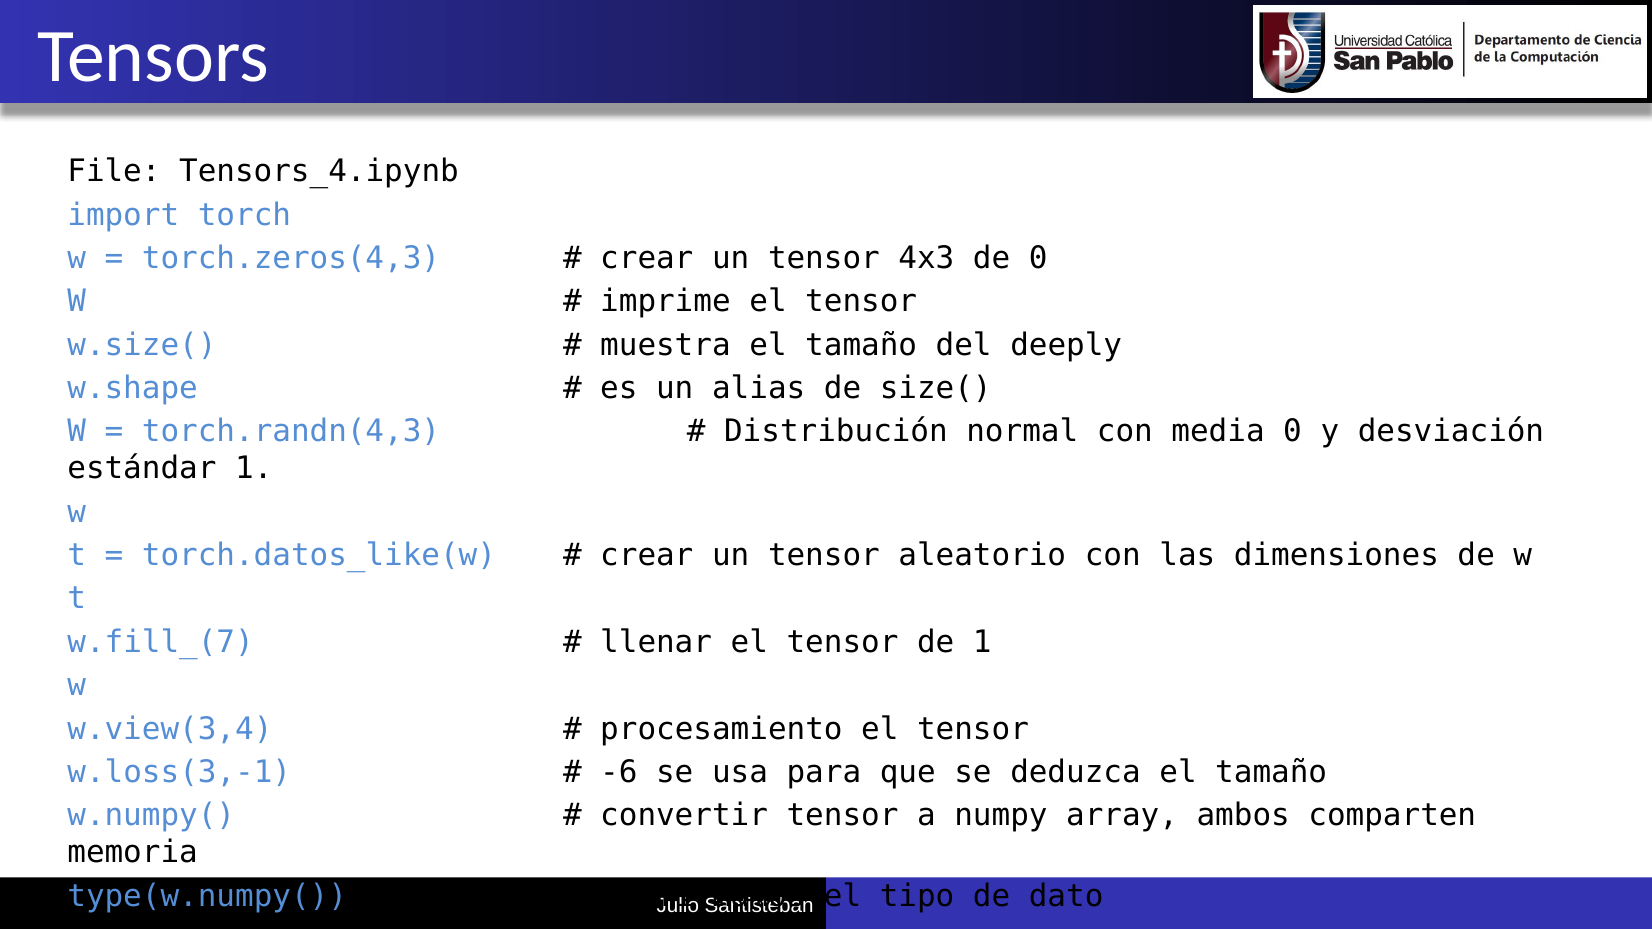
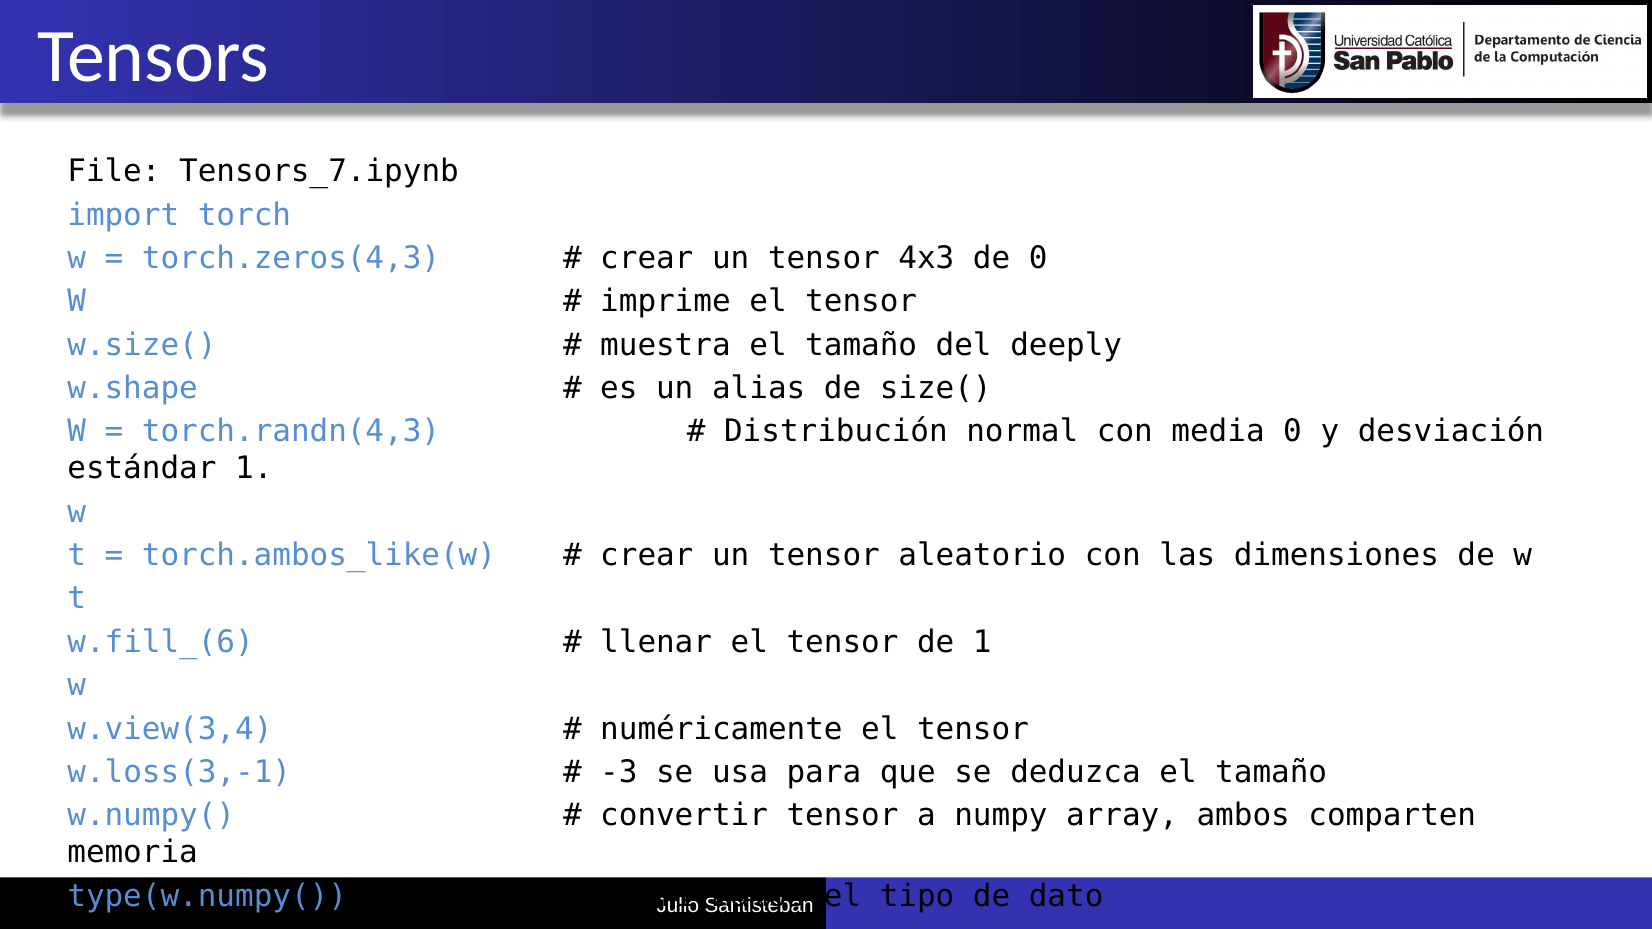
Tensors_4.ipynb: Tensors_4.ipynb -> Tensors_7.ipynb
torch.datos_like(w: torch.datos_like(w -> torch.ambos_like(w
w.fill_(7: w.fill_(7 -> w.fill_(6
procesamiento: procesamiento -> numéricamente
-6: -6 -> -3
